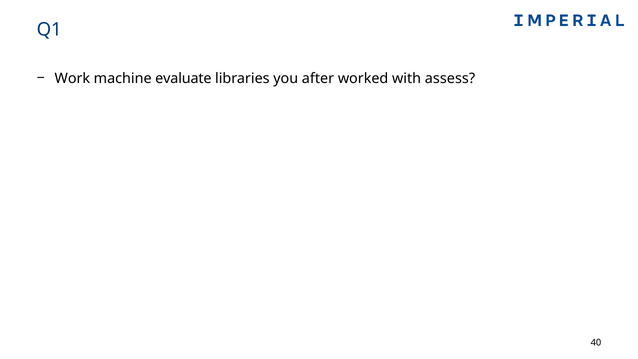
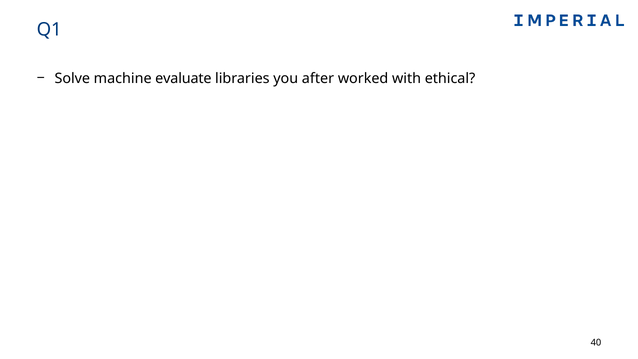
Work: Work -> Solve
assess: assess -> ethical
